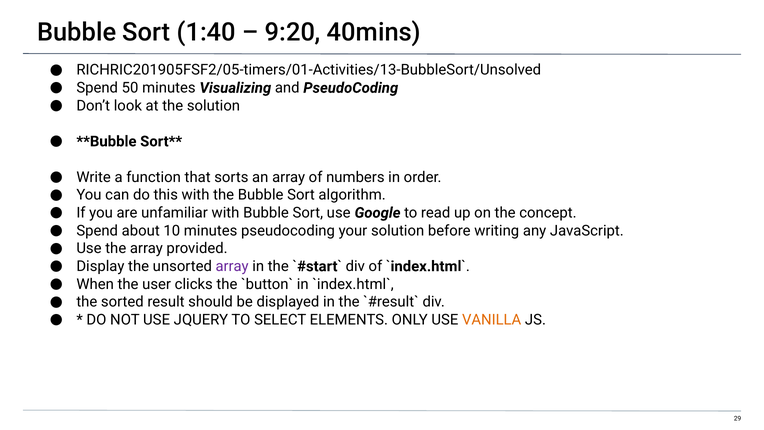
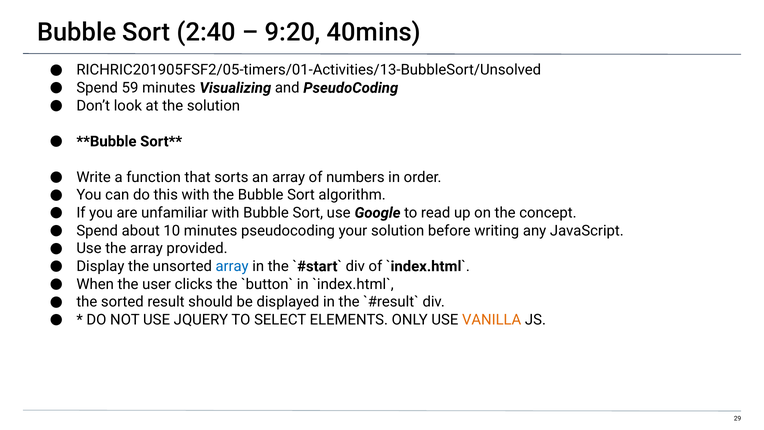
1:40: 1:40 -> 2:40
50: 50 -> 59
array at (232, 266) colour: purple -> blue
